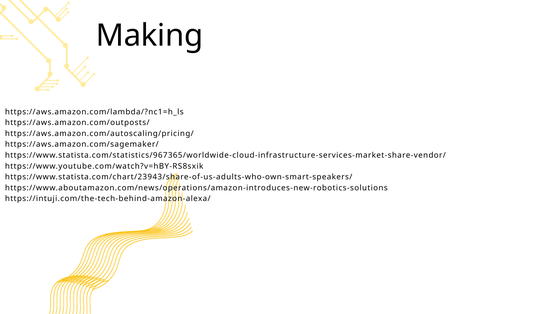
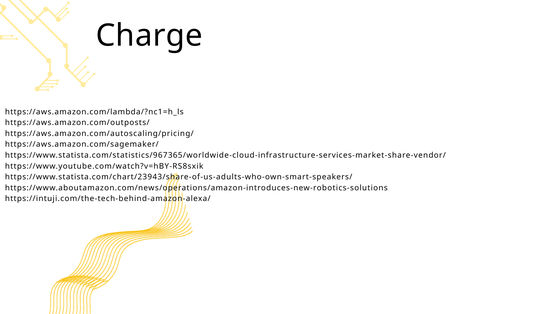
Making: Making -> Charge
